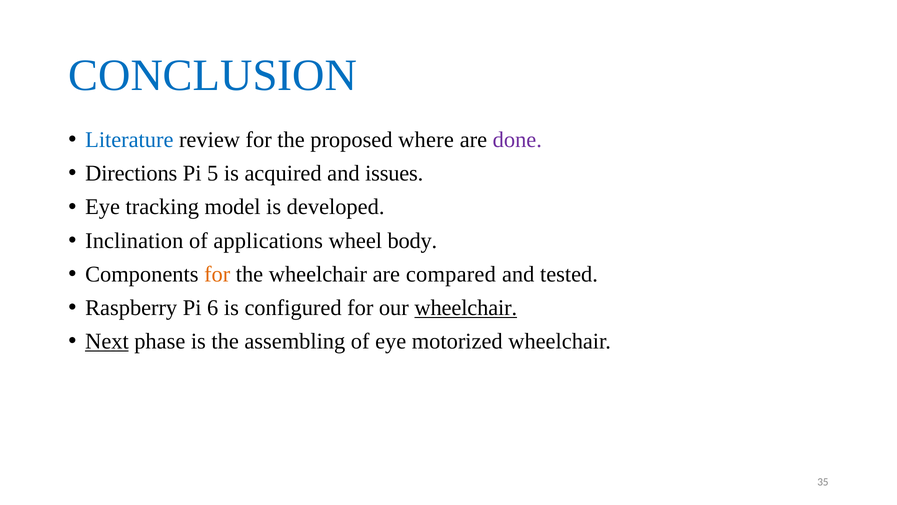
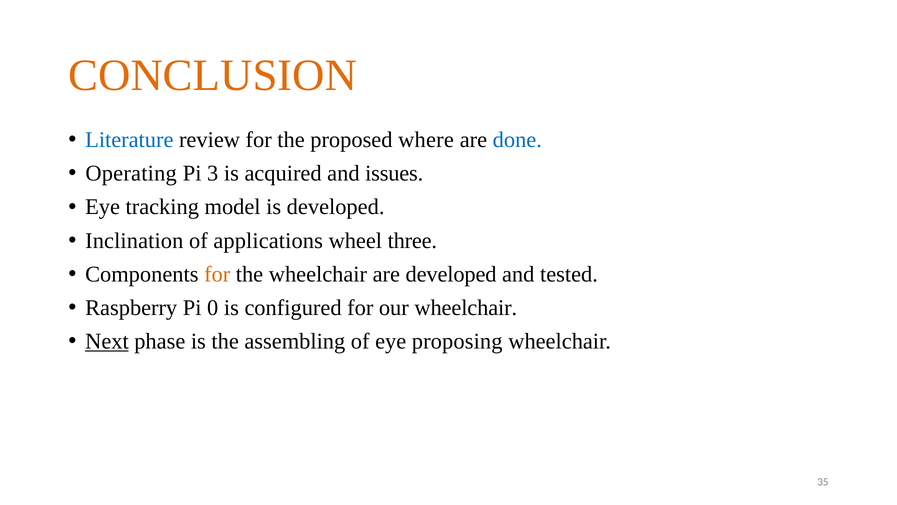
CONCLUSION colour: blue -> orange
done colour: purple -> blue
Directions: Directions -> Operating
5: 5 -> 3
body: body -> three
are compared: compared -> developed
6: 6 -> 0
wheelchair at (466, 308) underline: present -> none
motorized: motorized -> proposing
